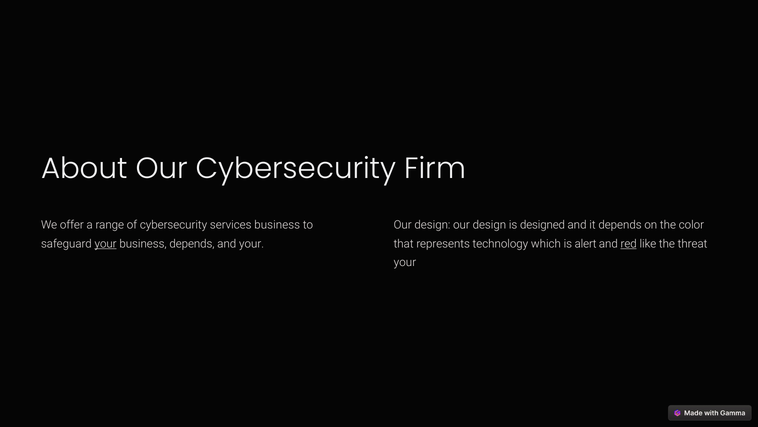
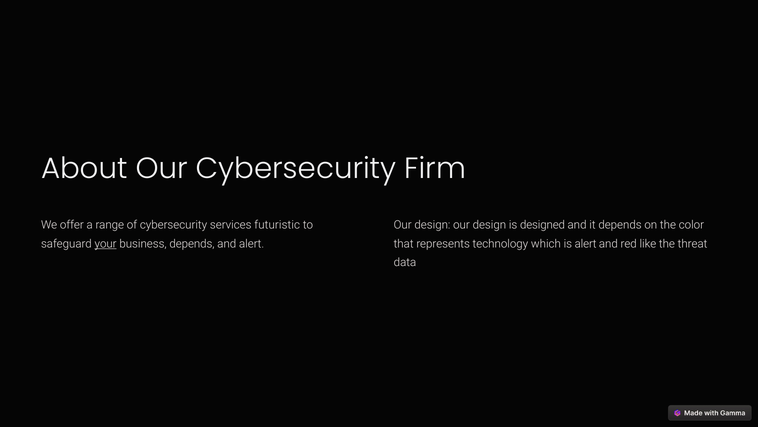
services business: business -> futuristic
and your: your -> alert
red underline: present -> none
your at (405, 262): your -> data
